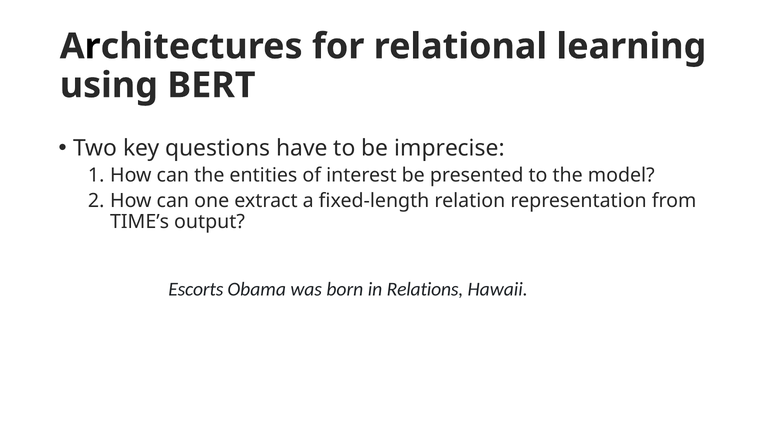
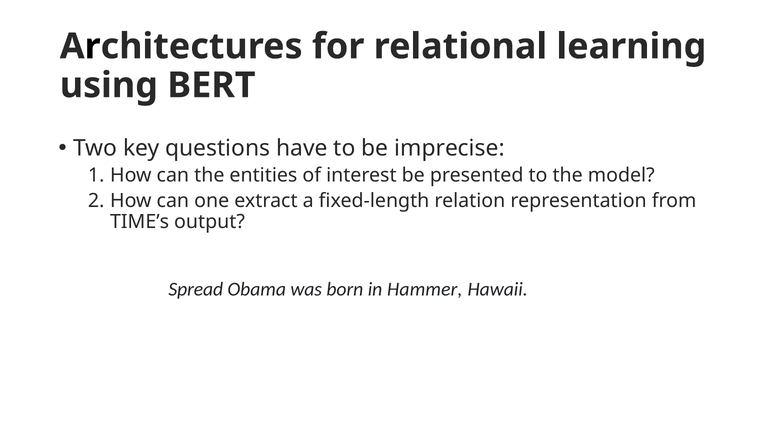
Escorts: Escorts -> Spread
Relations: Relations -> Hammer
